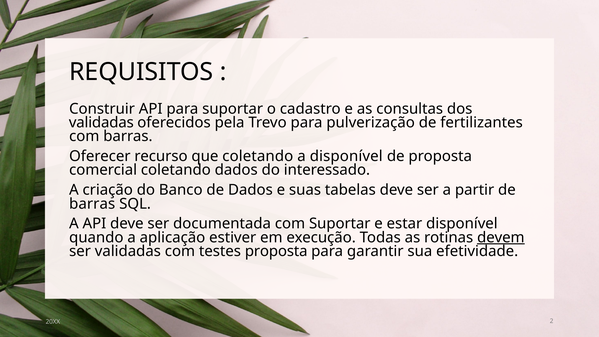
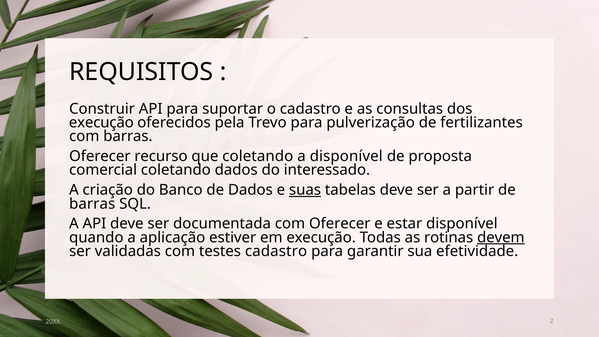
validadas at (101, 123): validadas -> execução
suas underline: none -> present
com Suportar: Suportar -> Oferecer
testes proposta: proposta -> cadastro
